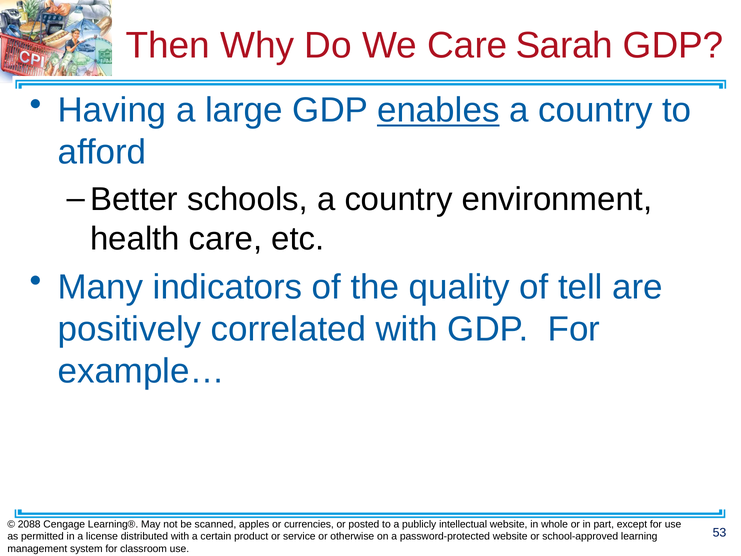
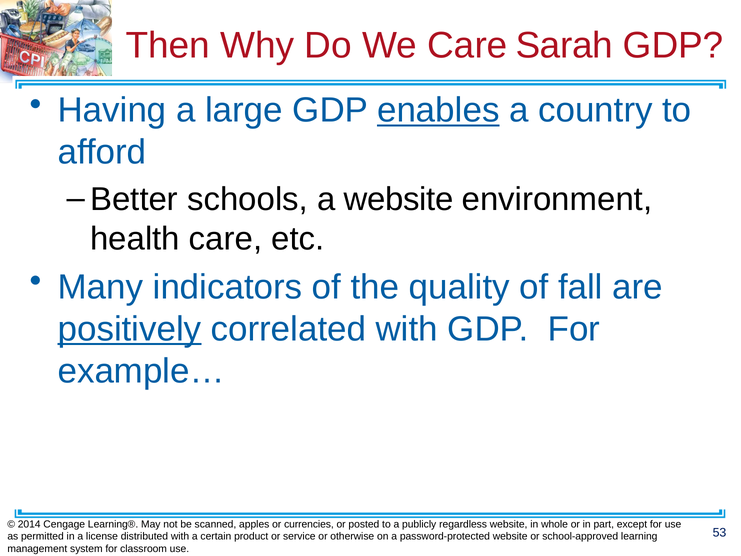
schools a country: country -> website
tell: tell -> fall
positively underline: none -> present
2088: 2088 -> 2014
intellectual: intellectual -> regardless
